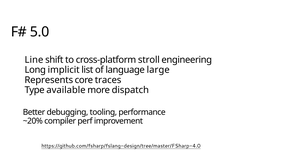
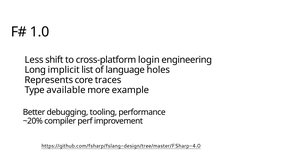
5.0: 5.0 -> 1.0
Line: Line -> Less
stroll: stroll -> login
large: large -> holes
dispatch: dispatch -> example
